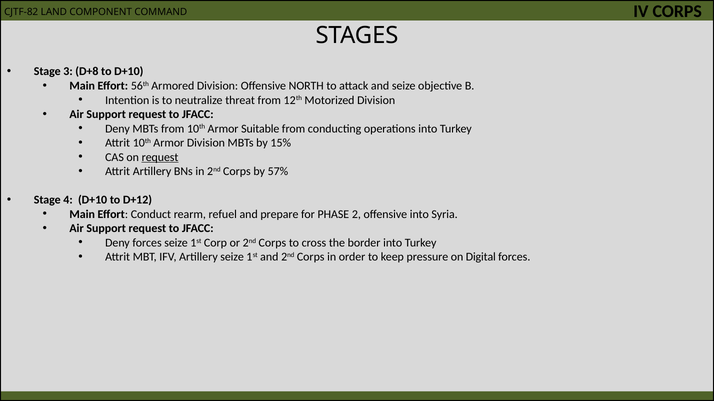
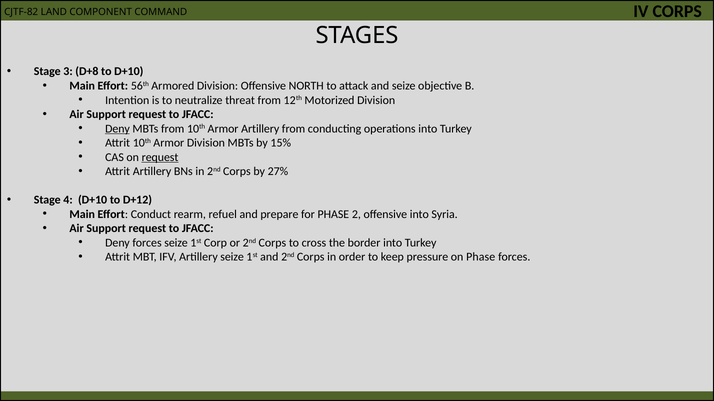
Deny at (117, 129) underline: none -> present
Armor Suitable: Suitable -> Artillery
57%: 57% -> 27%
on Digital: Digital -> Phase
